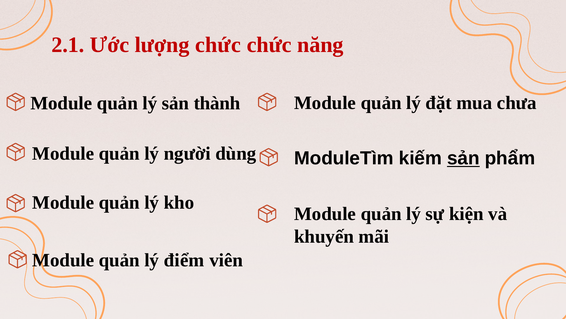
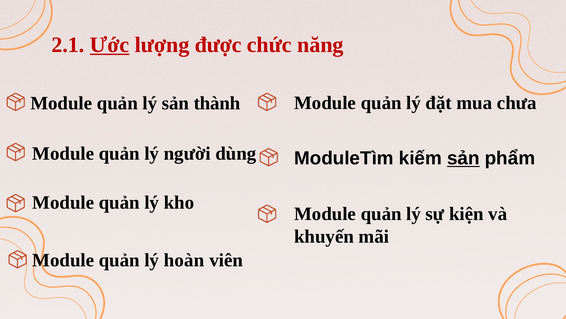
Ước underline: none -> present
lượng chức: chức -> được
điểm: điểm -> hoàn
